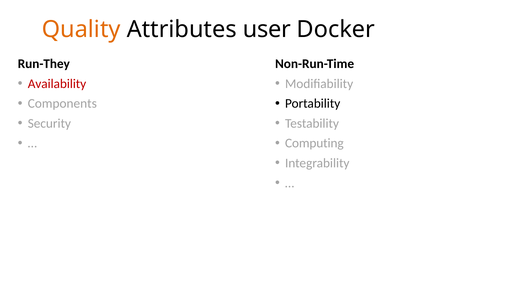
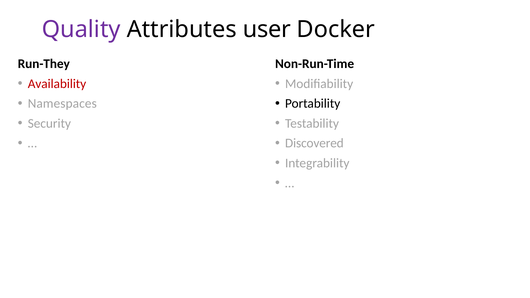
Quality colour: orange -> purple
Components: Components -> Namespaces
Computing: Computing -> Discovered
